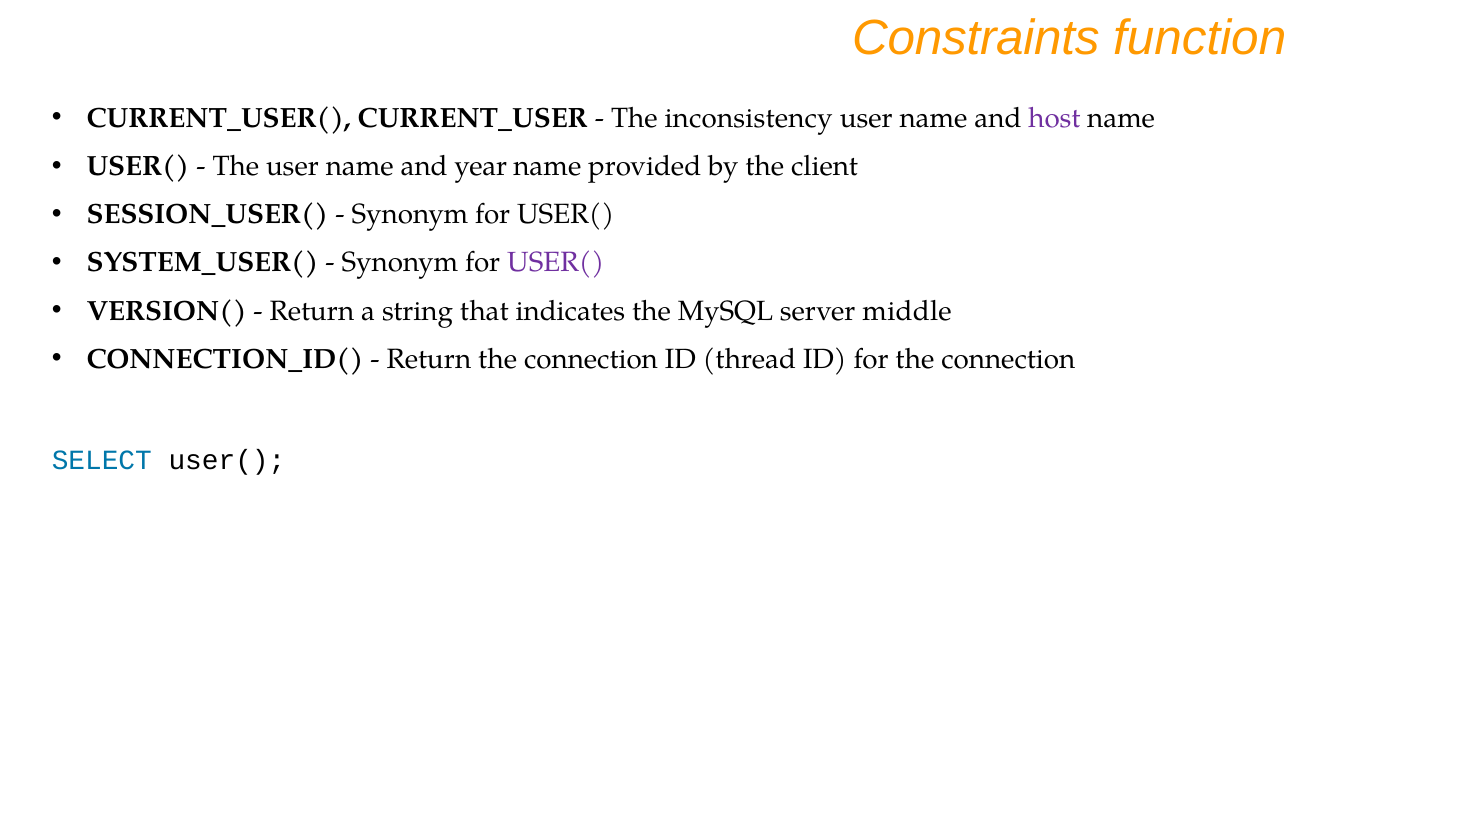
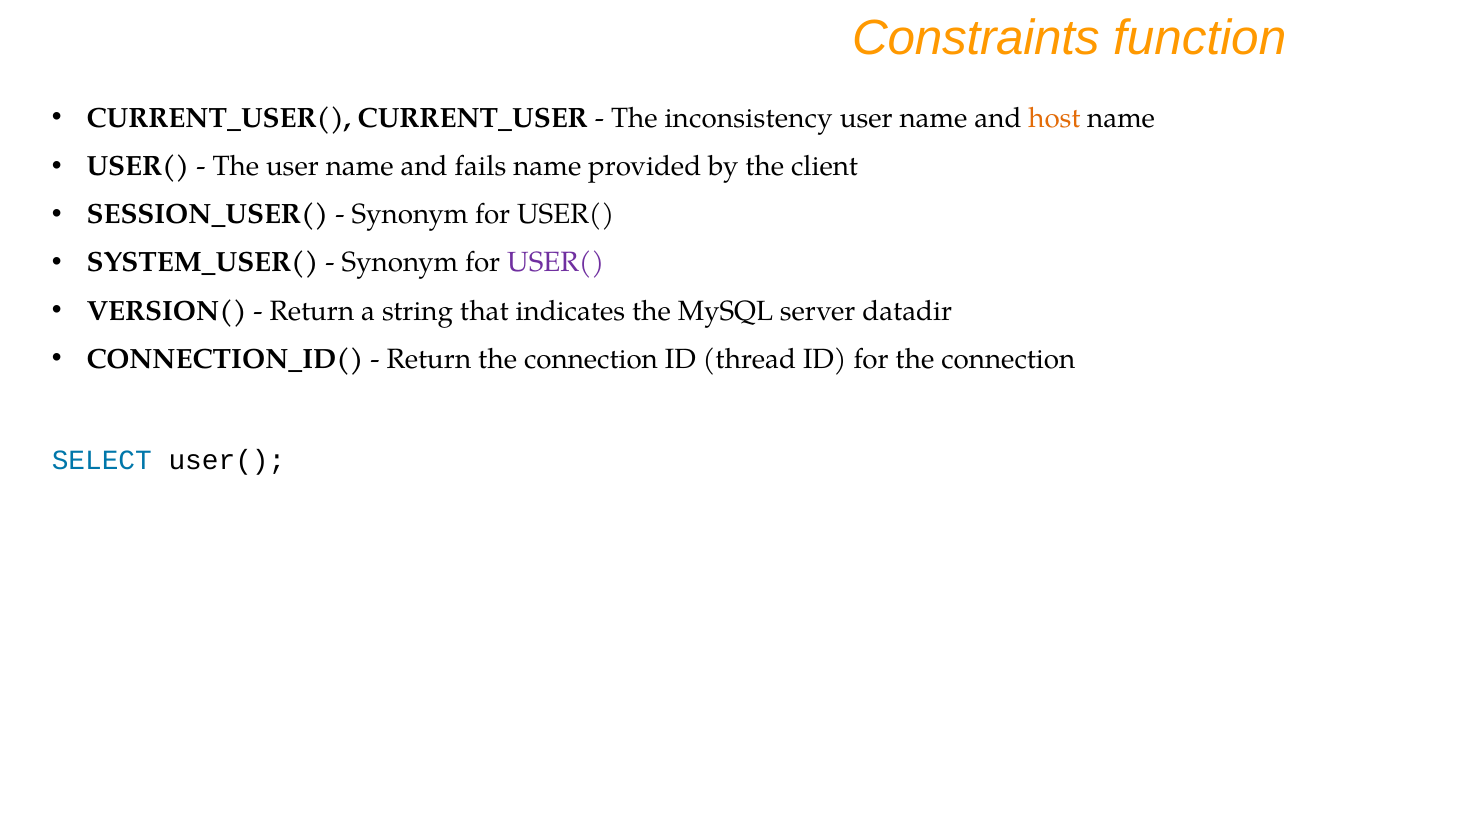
host colour: purple -> orange
year: year -> fails
middle: middle -> datadir
